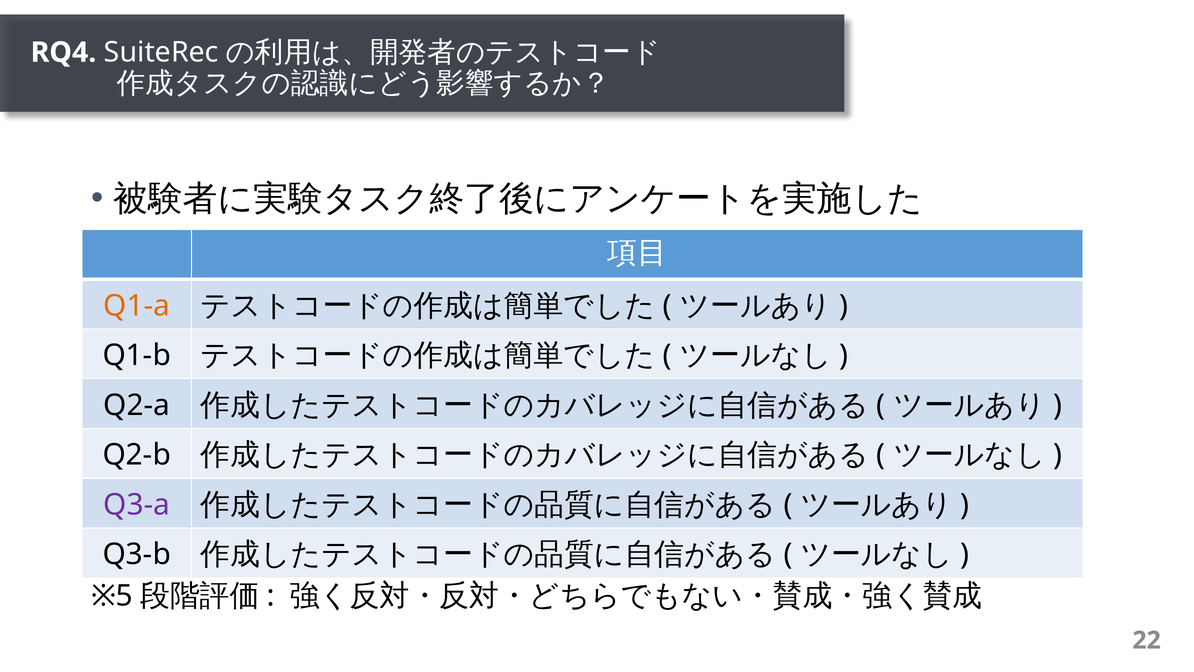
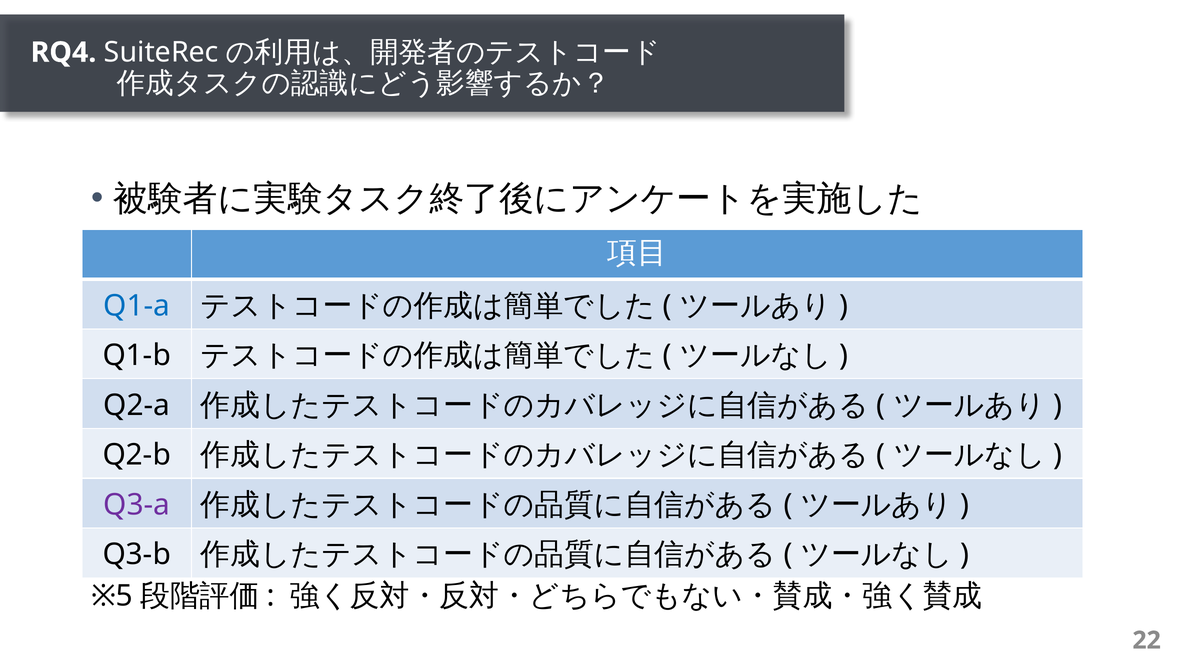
Q1-a colour: orange -> blue
